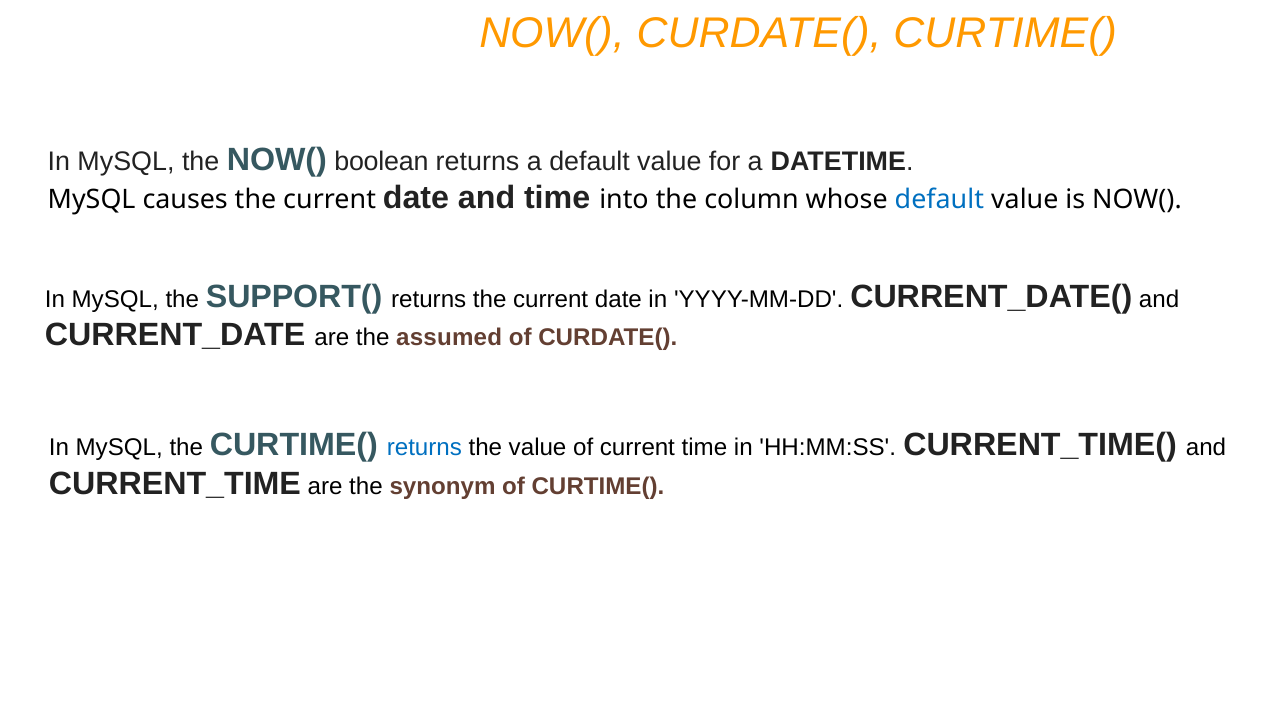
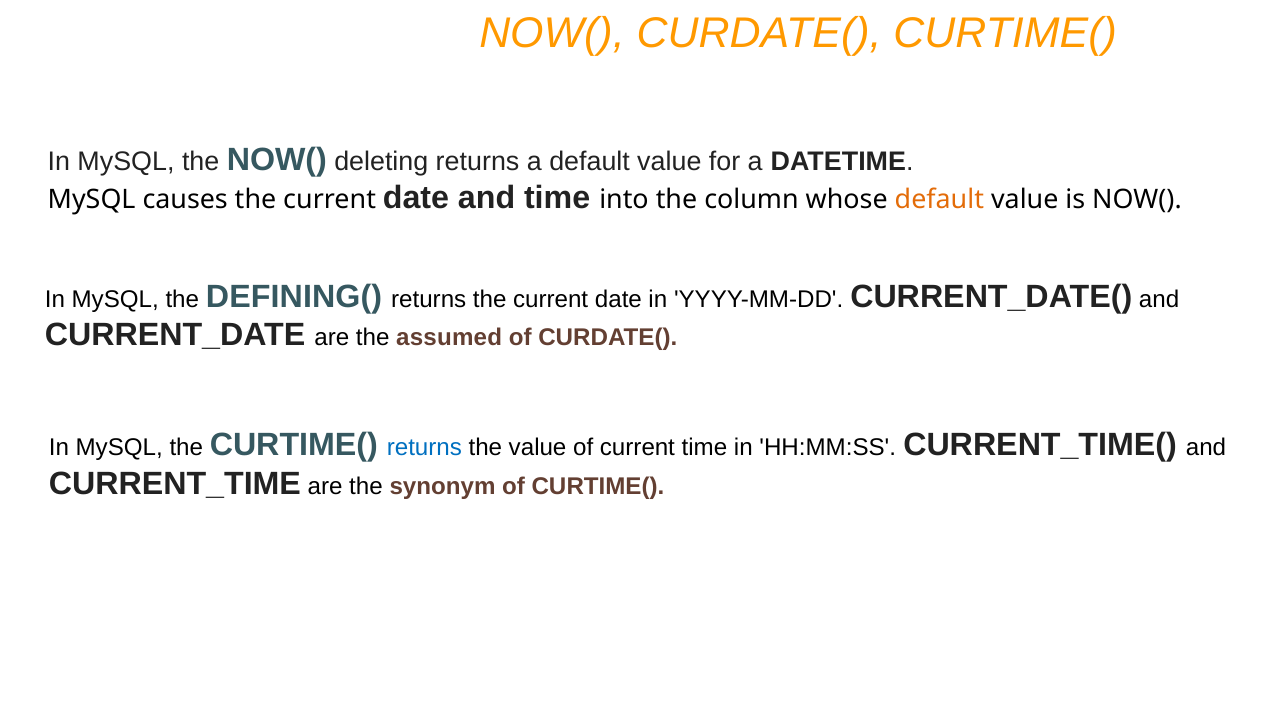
boolean: boolean -> deleting
default at (939, 200) colour: blue -> orange
SUPPORT(: SUPPORT( -> DEFINING(
